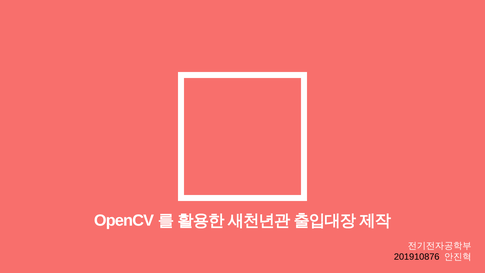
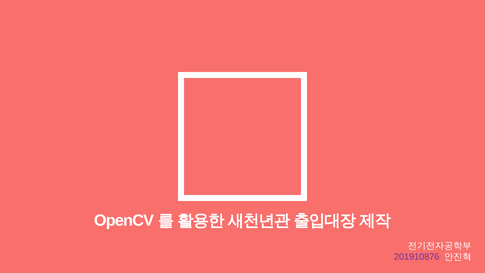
201910876 colour: black -> purple
